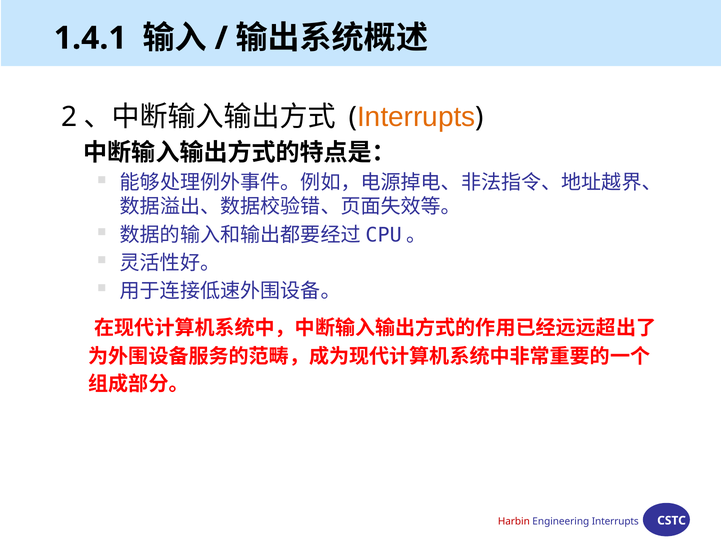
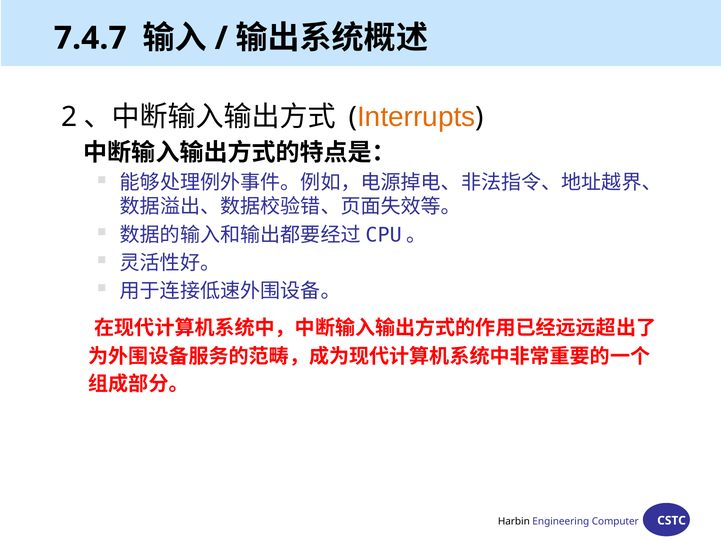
1.4.1: 1.4.1 -> 7.4.7
Harbin colour: red -> black
Engineering Interrupts: Interrupts -> Computer
